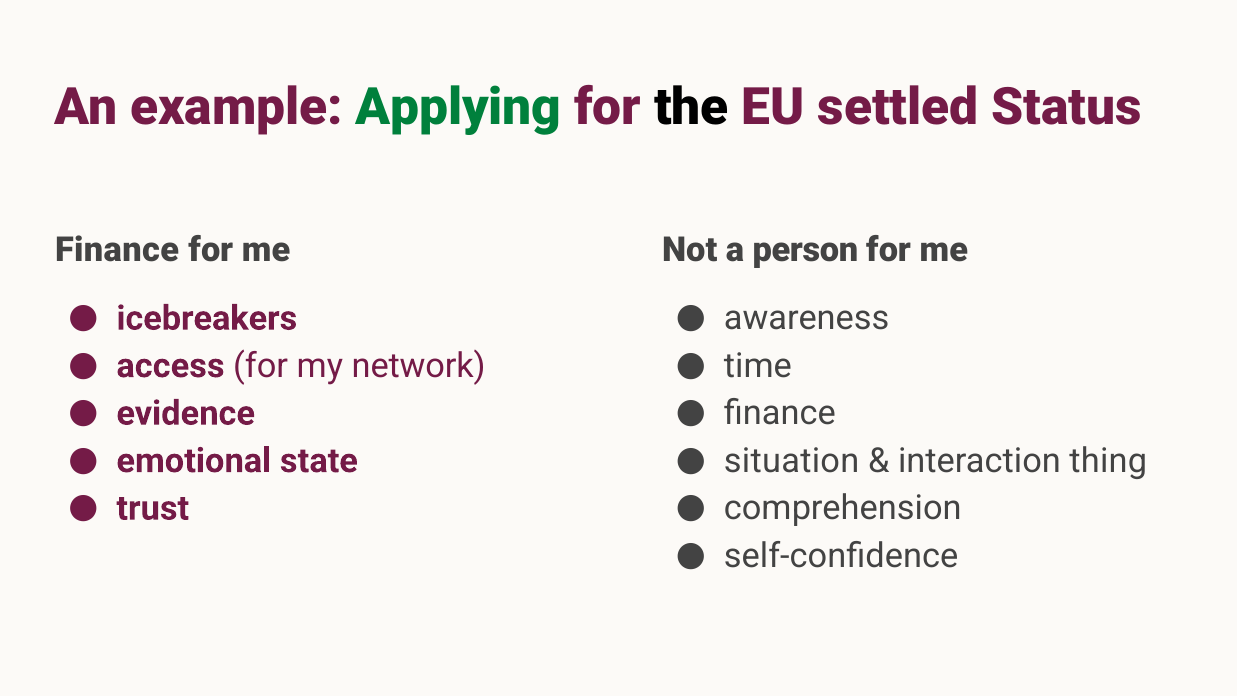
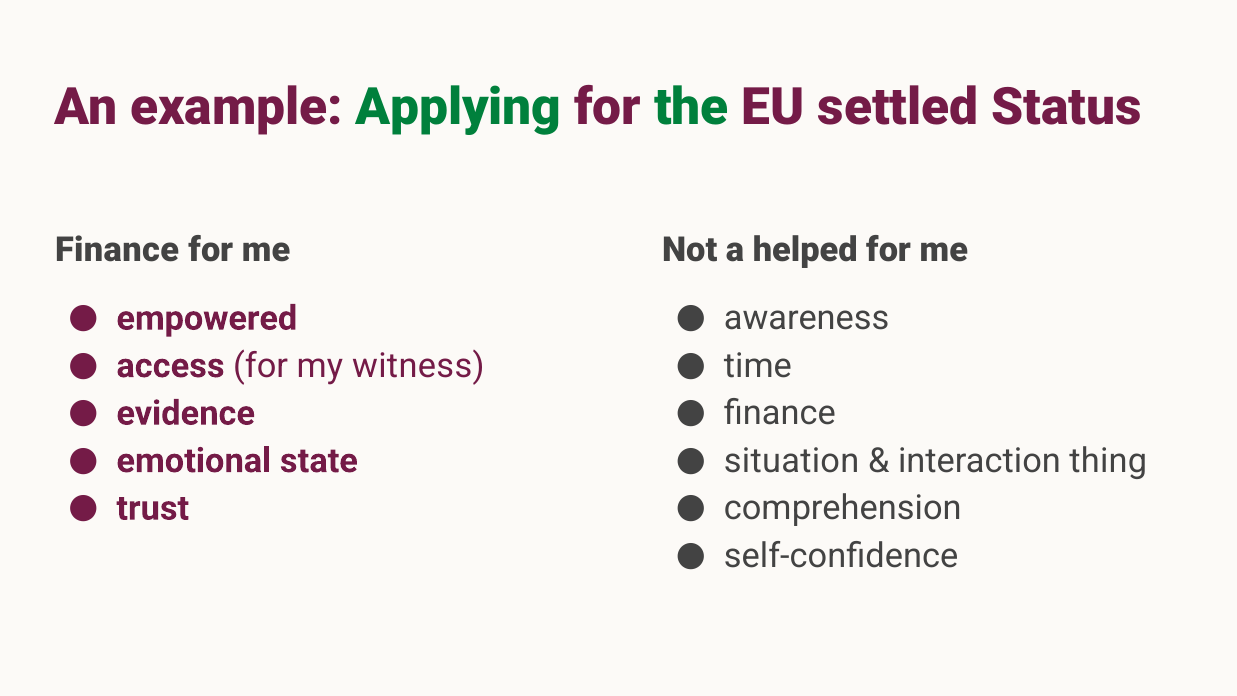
the colour: black -> green
person: person -> helped
icebreakers: icebreakers -> empowered
network: network -> witness
